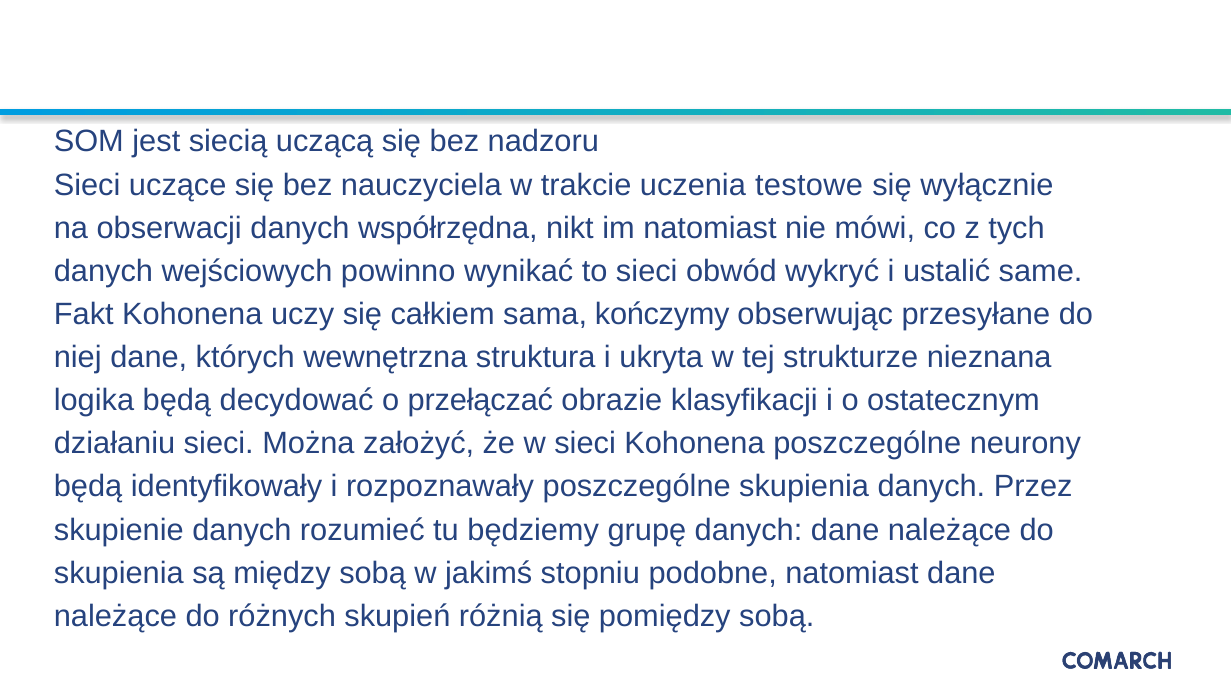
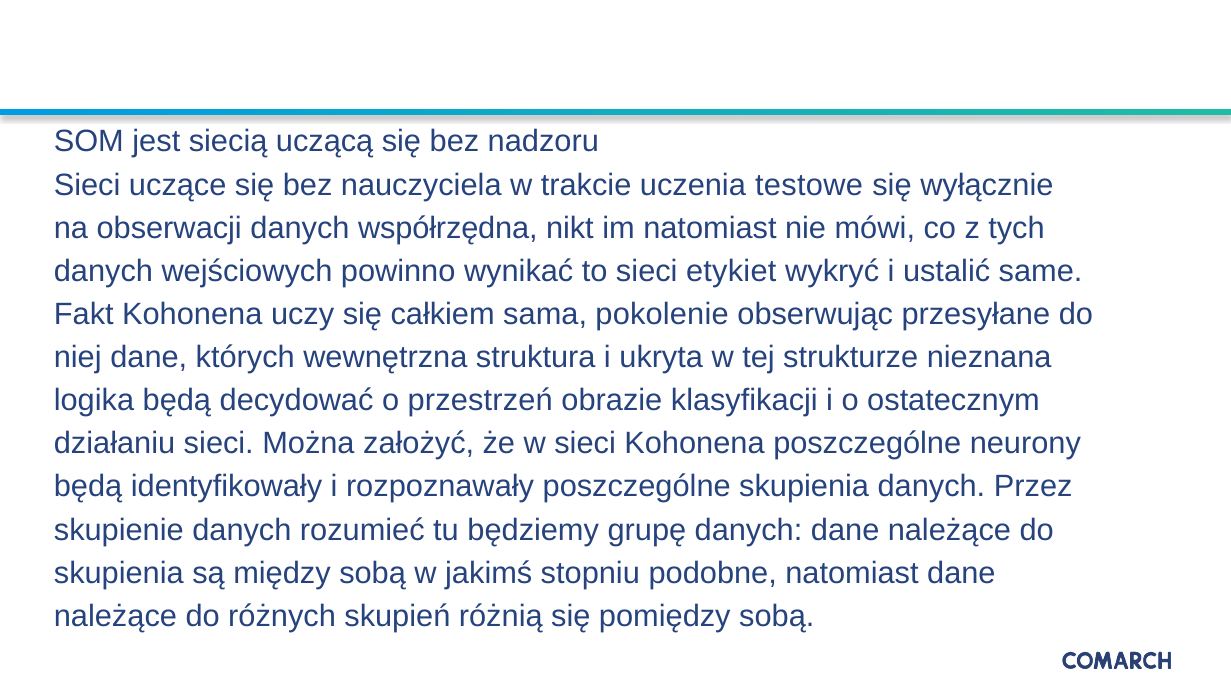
obwód: obwód -> etykiet
kończymy: kończymy -> pokolenie
przełączać: przełączać -> przestrzeń
